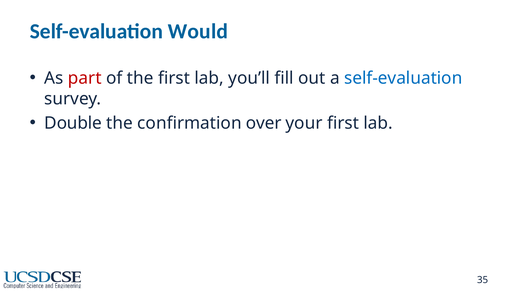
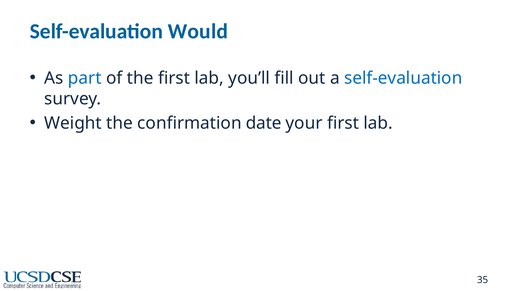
part colour: red -> blue
Double: Double -> Weight
over: over -> date
